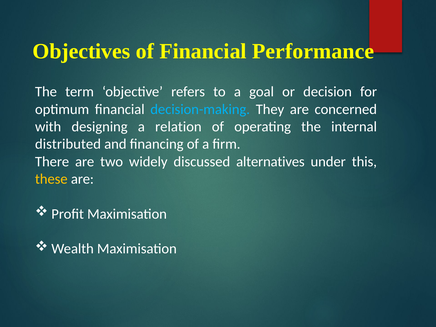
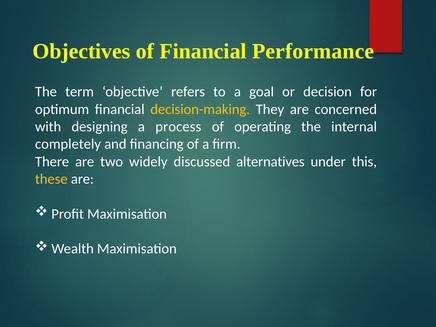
decision-making colour: light blue -> yellow
relation: relation -> process
distributed: distributed -> completely
